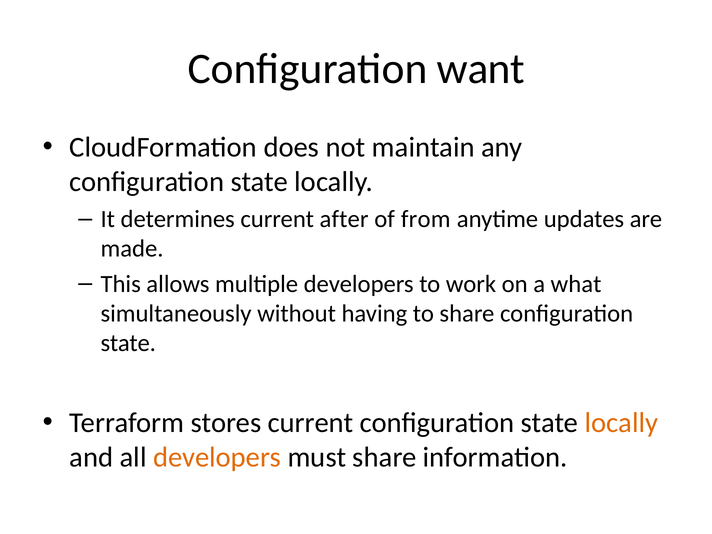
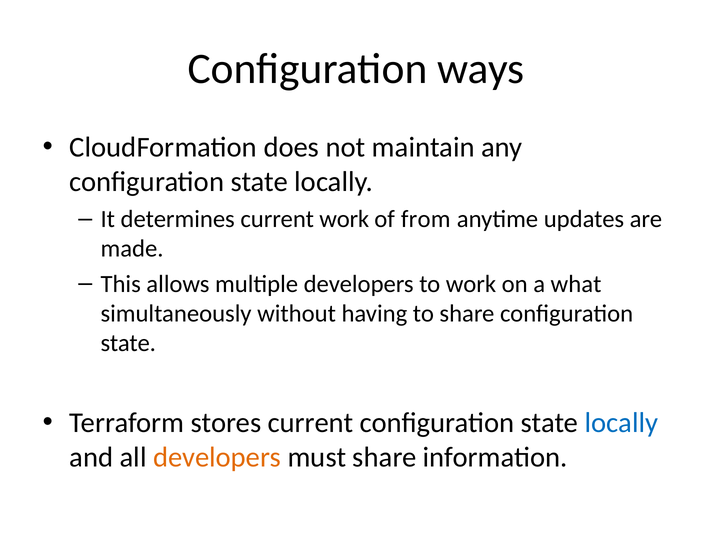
want: want -> ways
current after: after -> work
locally at (621, 423) colour: orange -> blue
